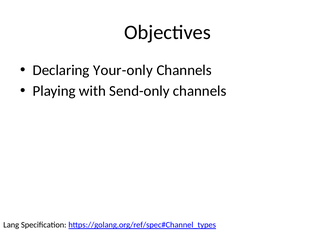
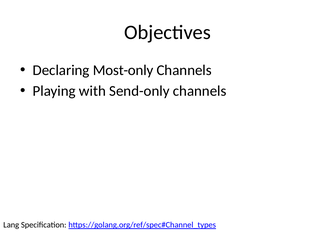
Your-only: Your-only -> Most-only
